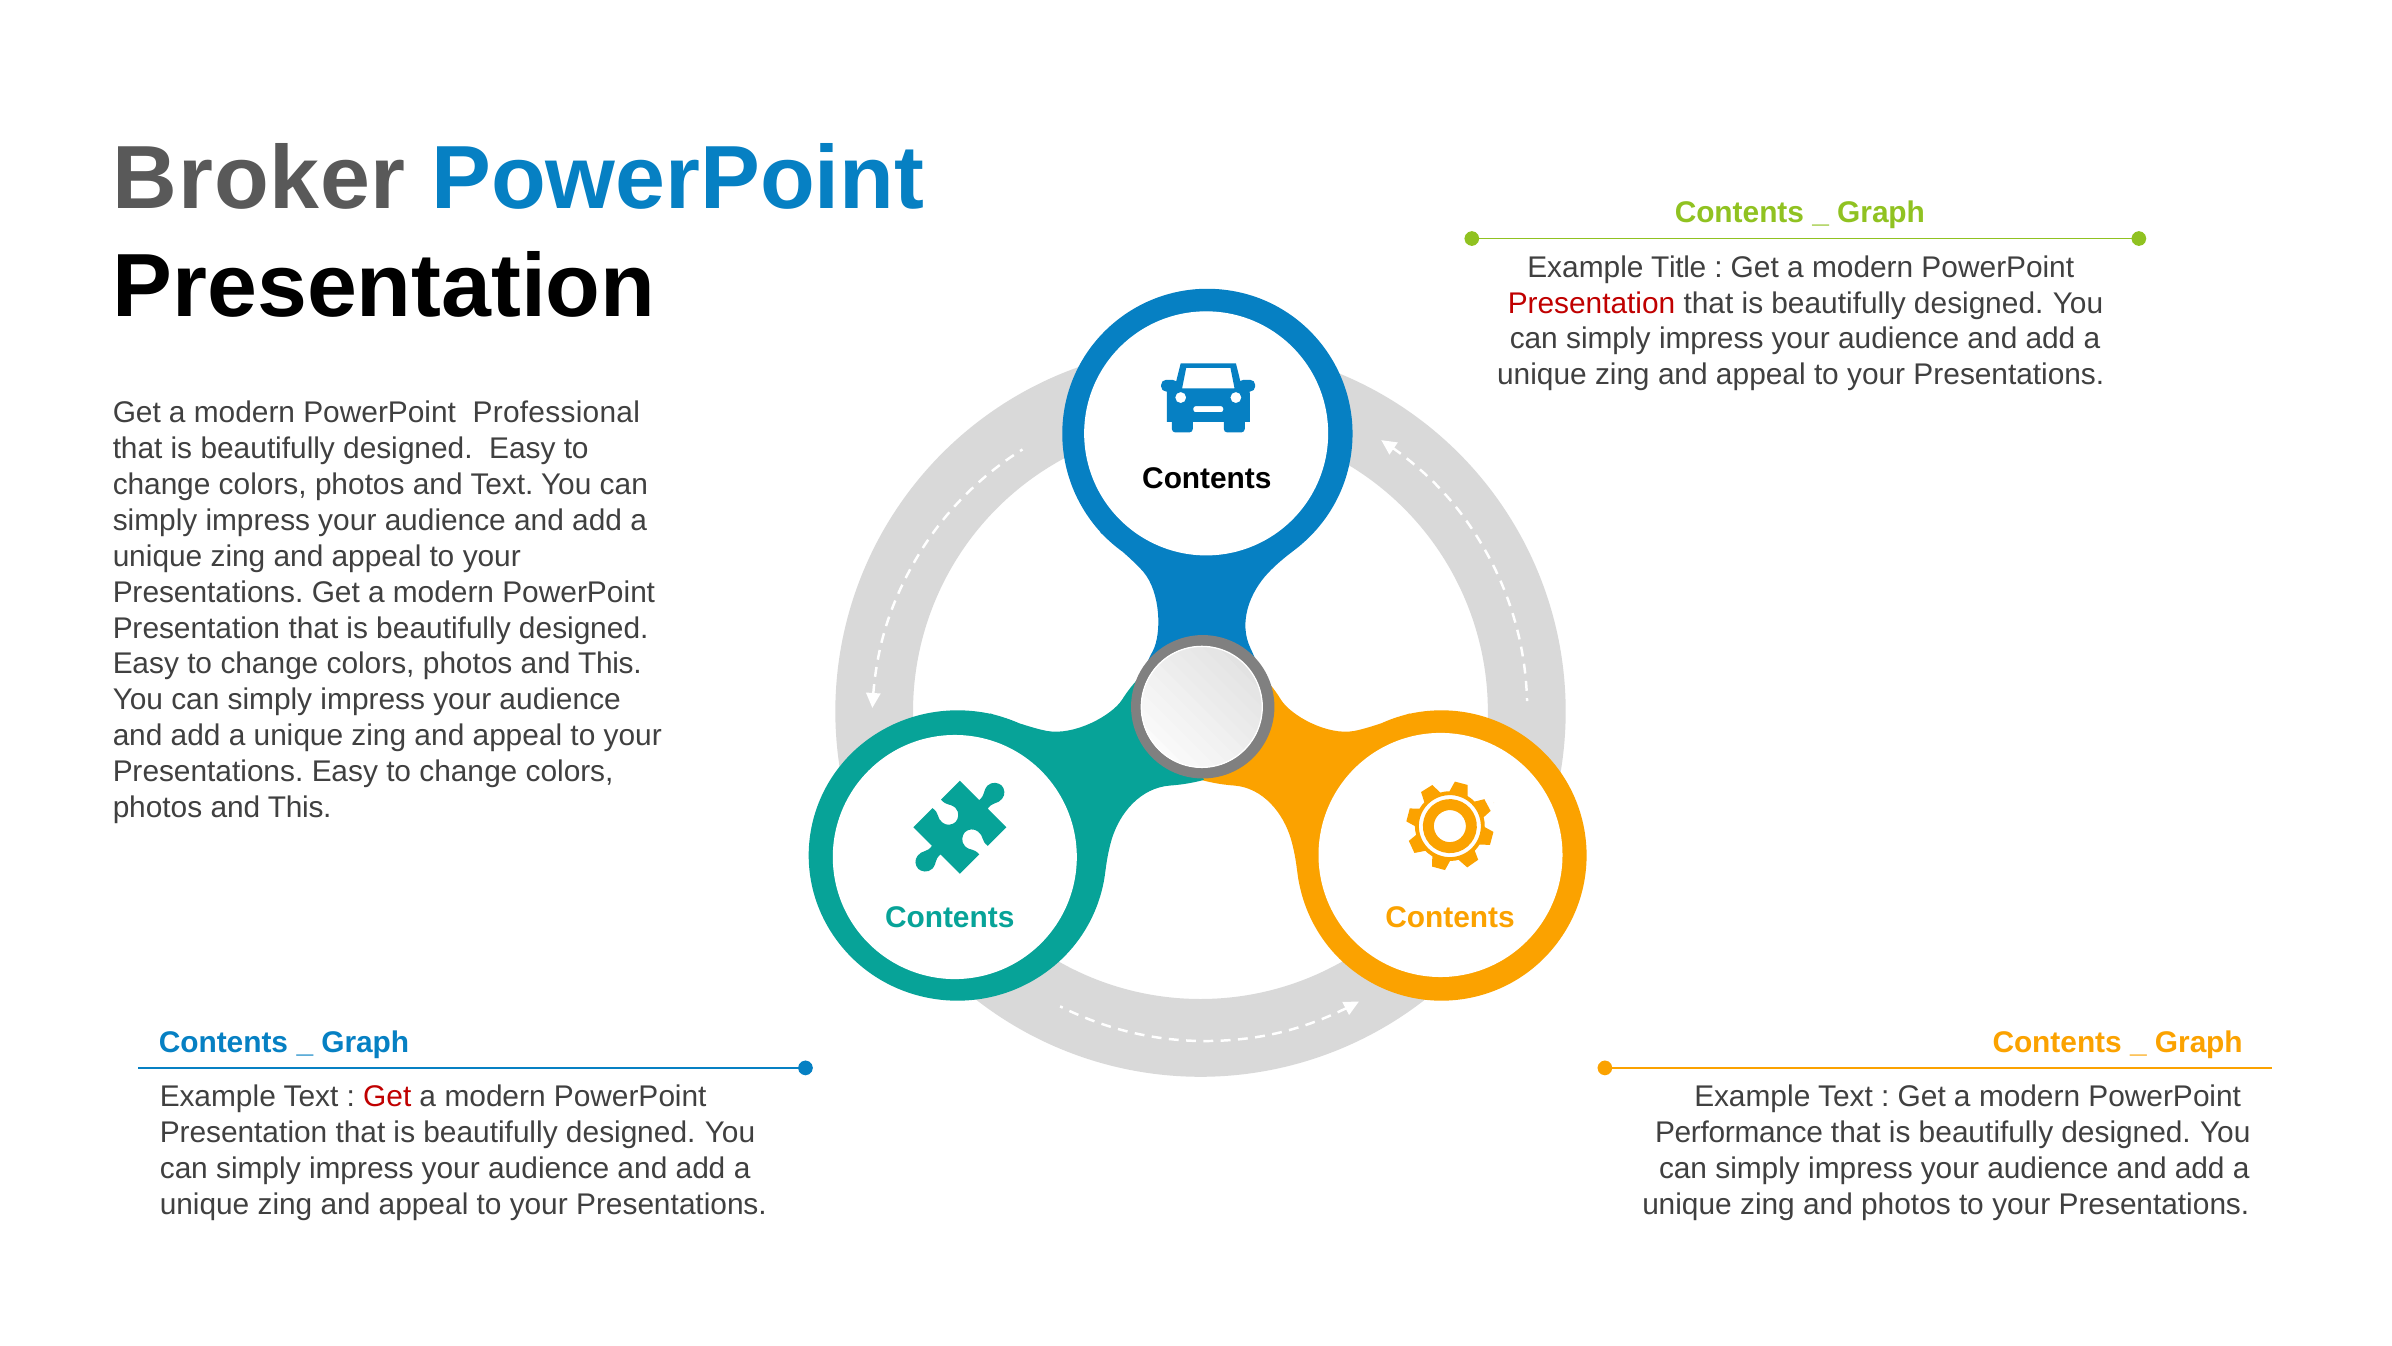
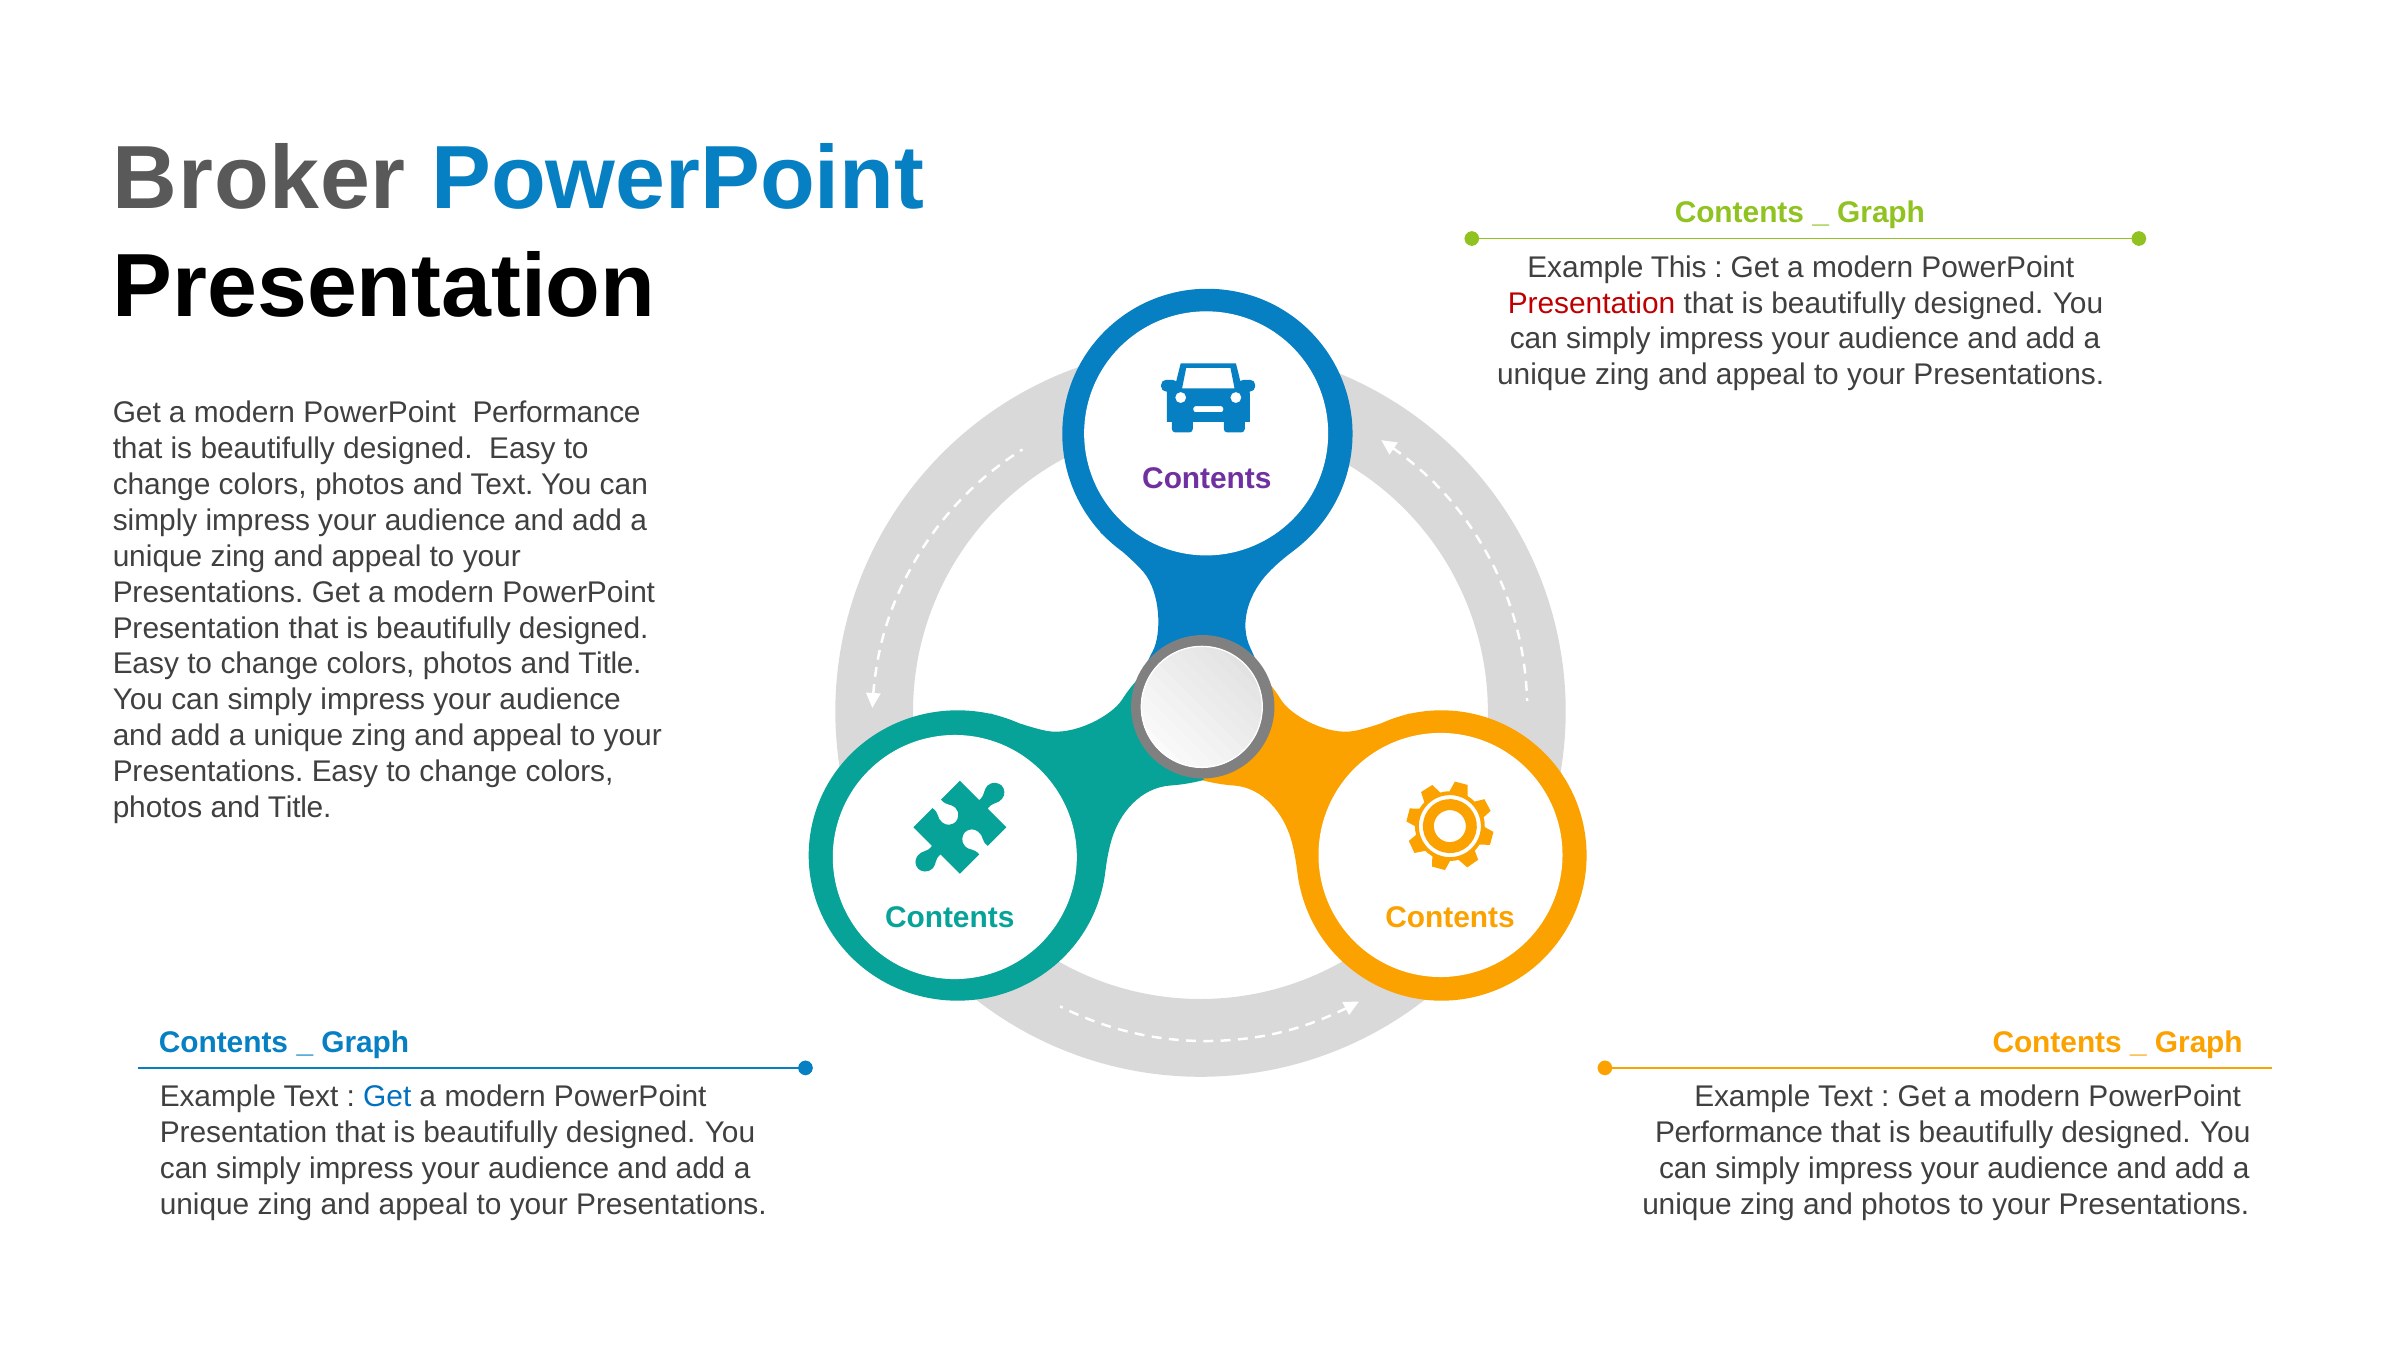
Title: Title -> This
Professional at (556, 413): Professional -> Performance
Contents at (1207, 478) colour: black -> purple
This at (610, 664): This -> Title
This at (300, 807): This -> Title
Get at (387, 1096) colour: red -> blue
